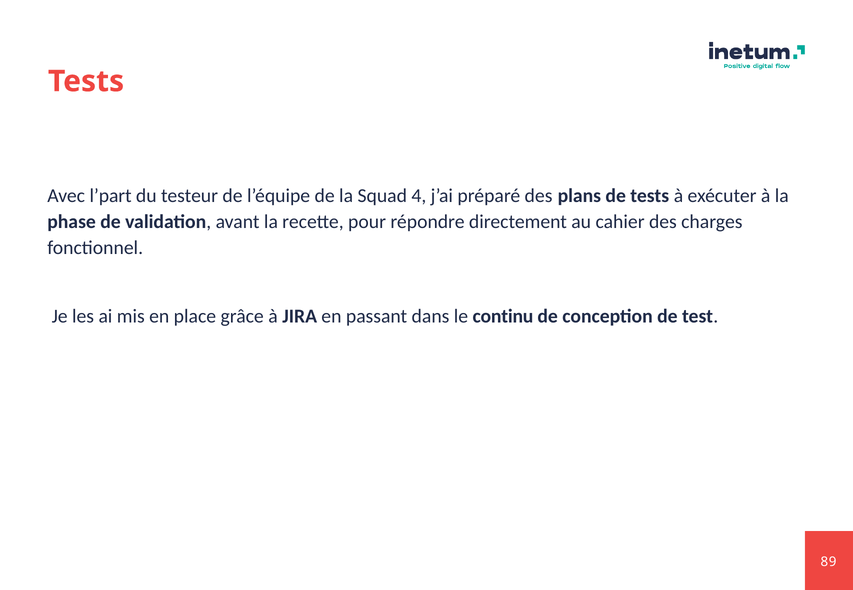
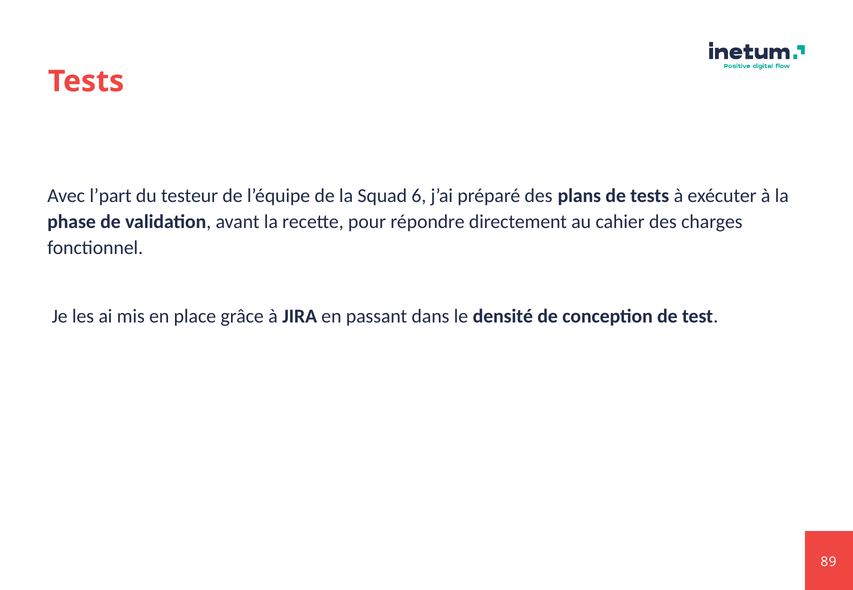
4: 4 -> 6
continu: continu -> densité
